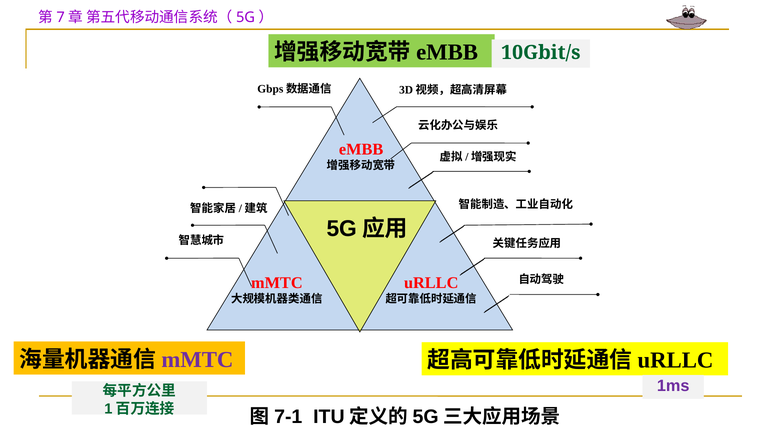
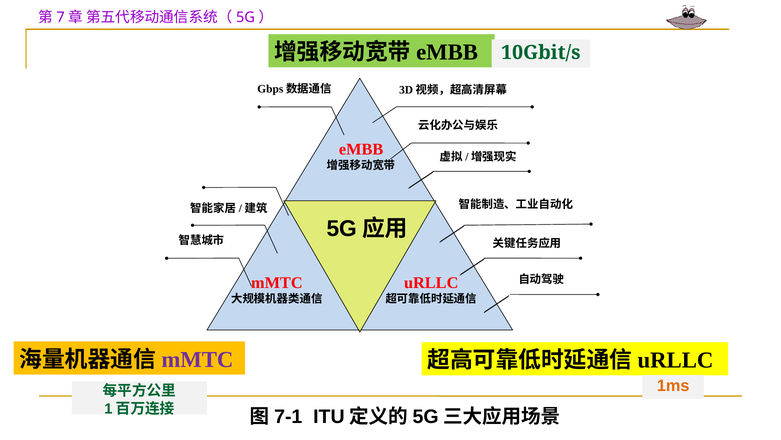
1ms colour: purple -> orange
